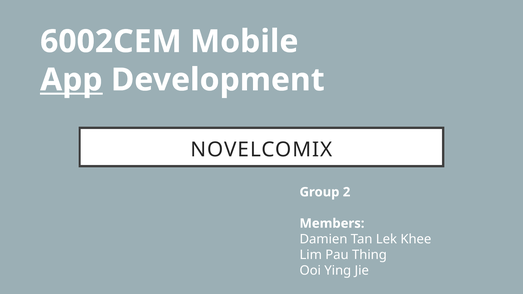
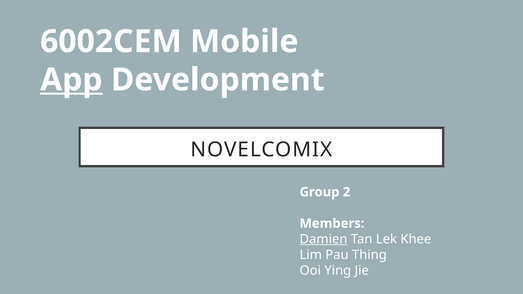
Damien underline: none -> present
